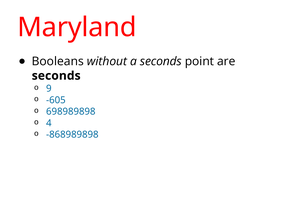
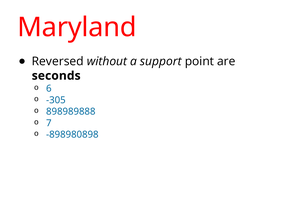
Booleans: Booleans -> Reversed
a seconds: seconds -> support
9: 9 -> 6
-605: -605 -> -305
698989898: 698989898 -> 898989888
4: 4 -> 7
-868989898: -868989898 -> -898980898
